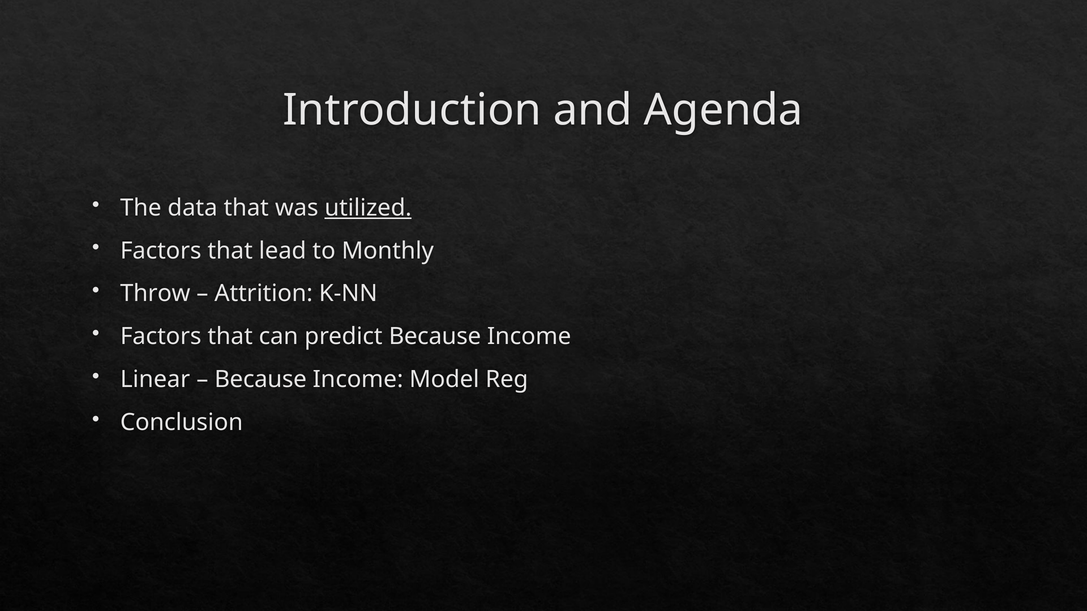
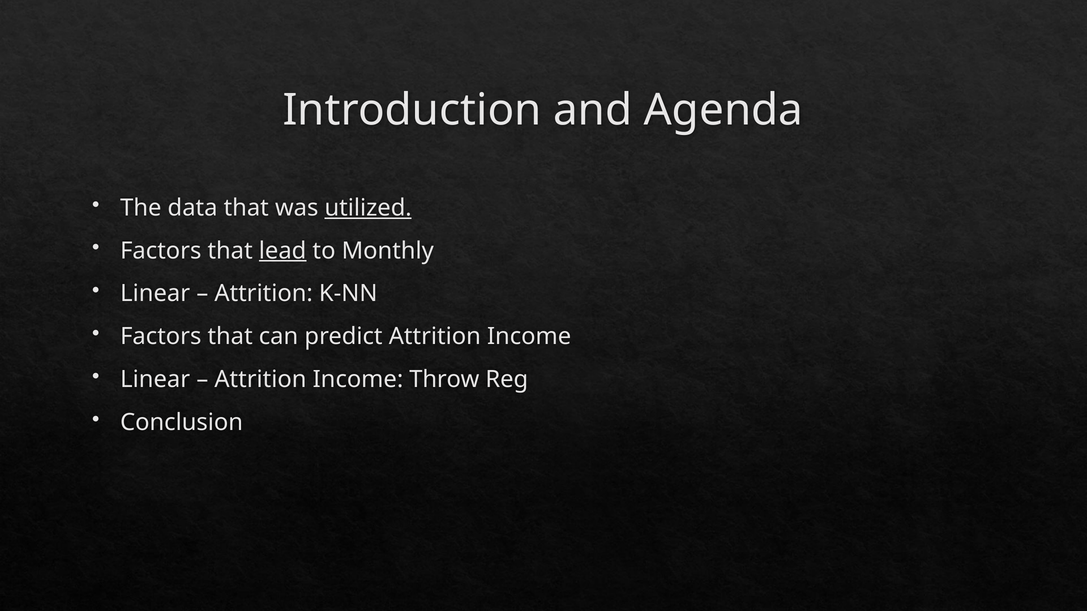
lead underline: none -> present
Throw at (155, 294): Throw -> Linear
predict Because: Because -> Attrition
Because at (261, 380): Because -> Attrition
Model: Model -> Throw
